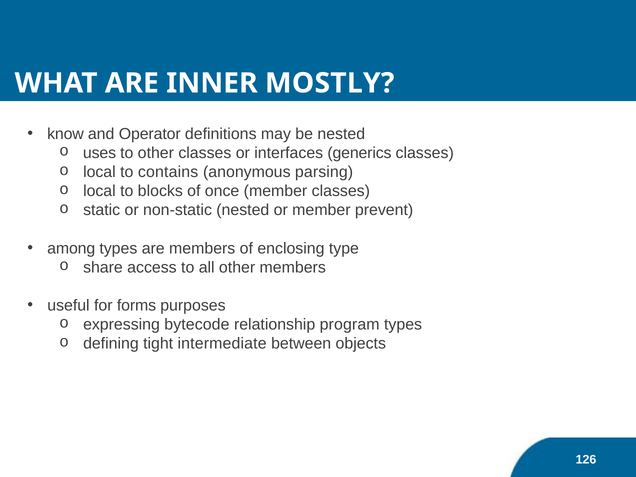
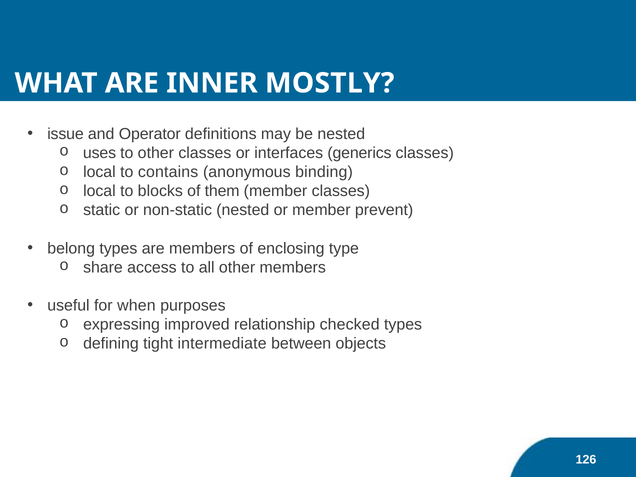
know: know -> issue
parsing: parsing -> binding
once: once -> them
among: among -> belong
forms: forms -> when
bytecode: bytecode -> improved
program: program -> checked
